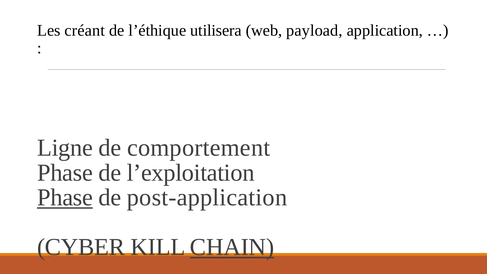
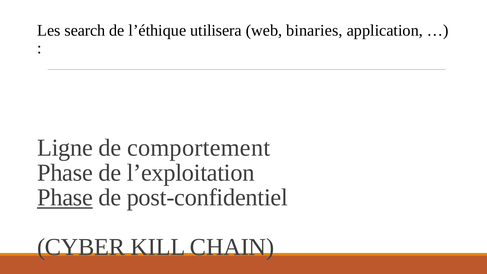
créant: créant -> search
payload: payload -> binaries
post-application: post-application -> post-confidentiel
CHAIN underline: present -> none
